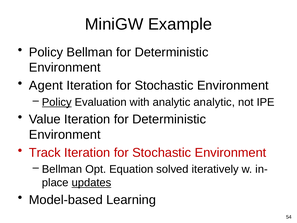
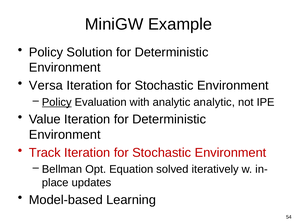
Policy Bellman: Bellman -> Solution
Agent: Agent -> Versa
updates underline: present -> none
